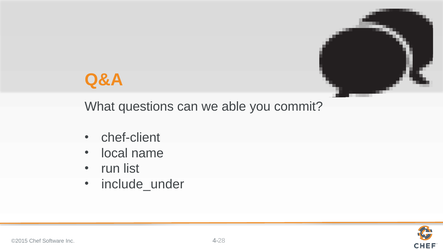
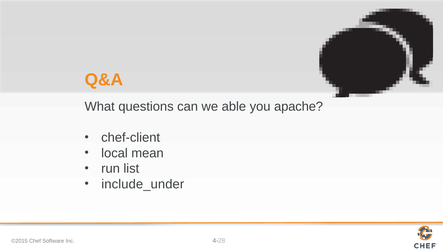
commit: commit -> apache
name: name -> mean
